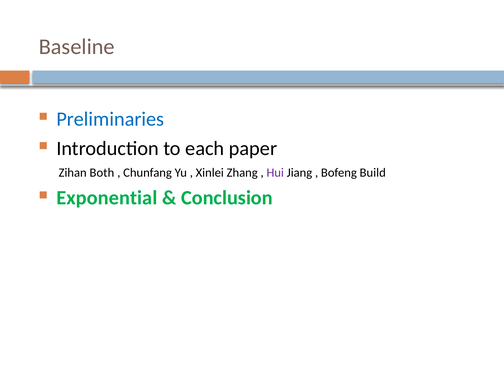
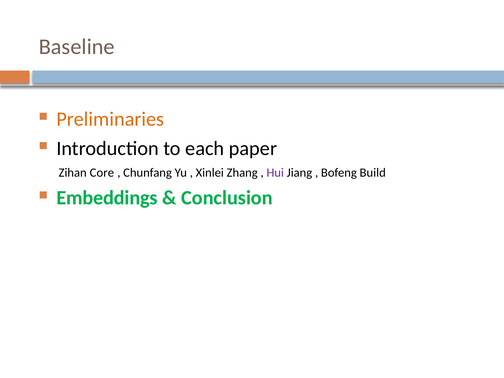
Preliminaries colour: blue -> orange
Both: Both -> Core
Exponential: Exponential -> Embeddings
